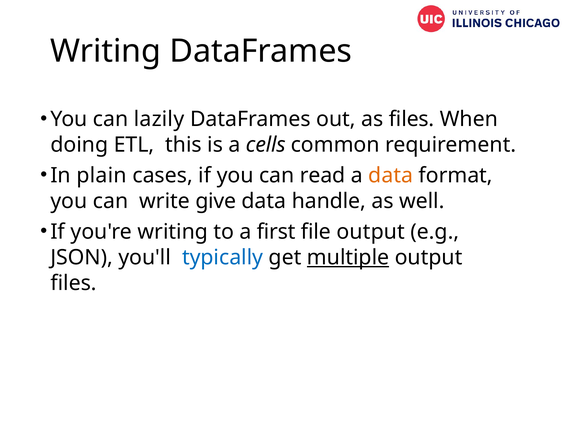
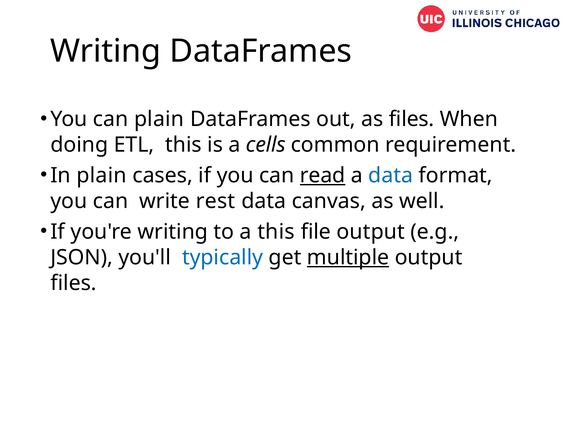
can lazily: lazily -> plain
read underline: none -> present
data at (391, 175) colour: orange -> blue
give: give -> rest
handle: handle -> canvas
a first: first -> this
